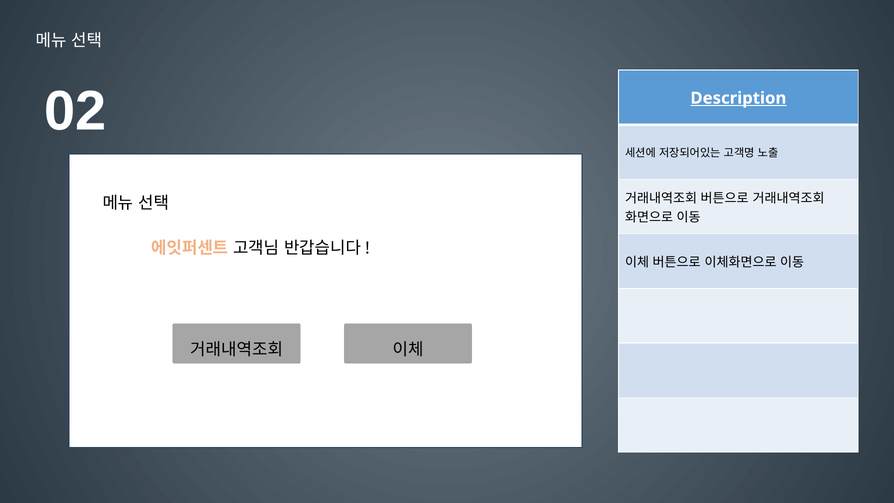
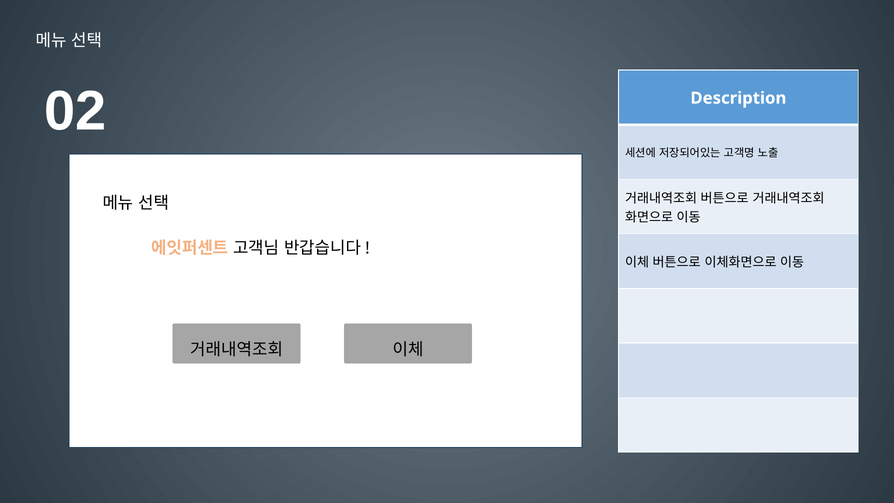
Description underline: present -> none
